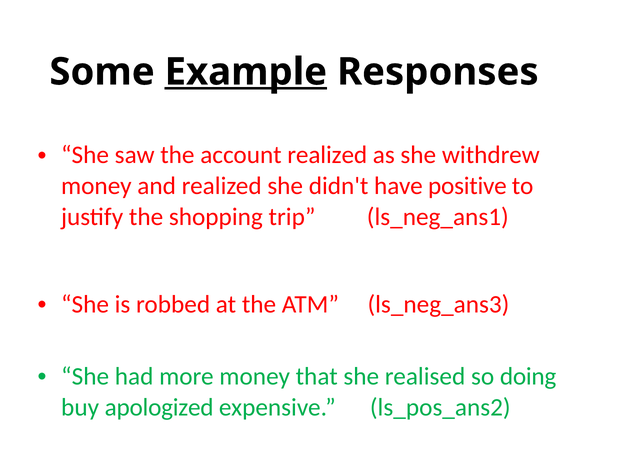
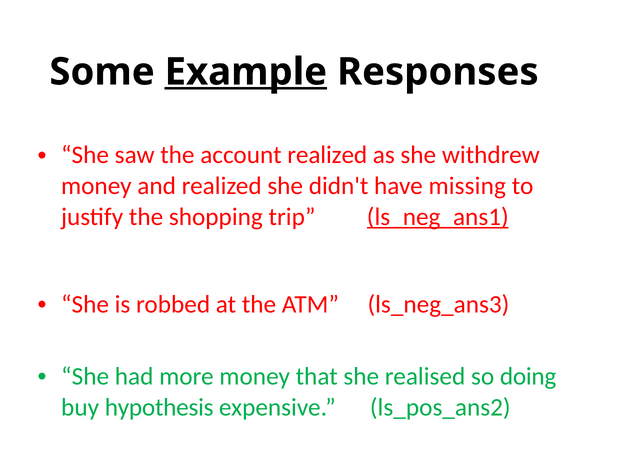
positive: positive -> missing
ls_neg_ans1 underline: none -> present
apologized: apologized -> hypothesis
